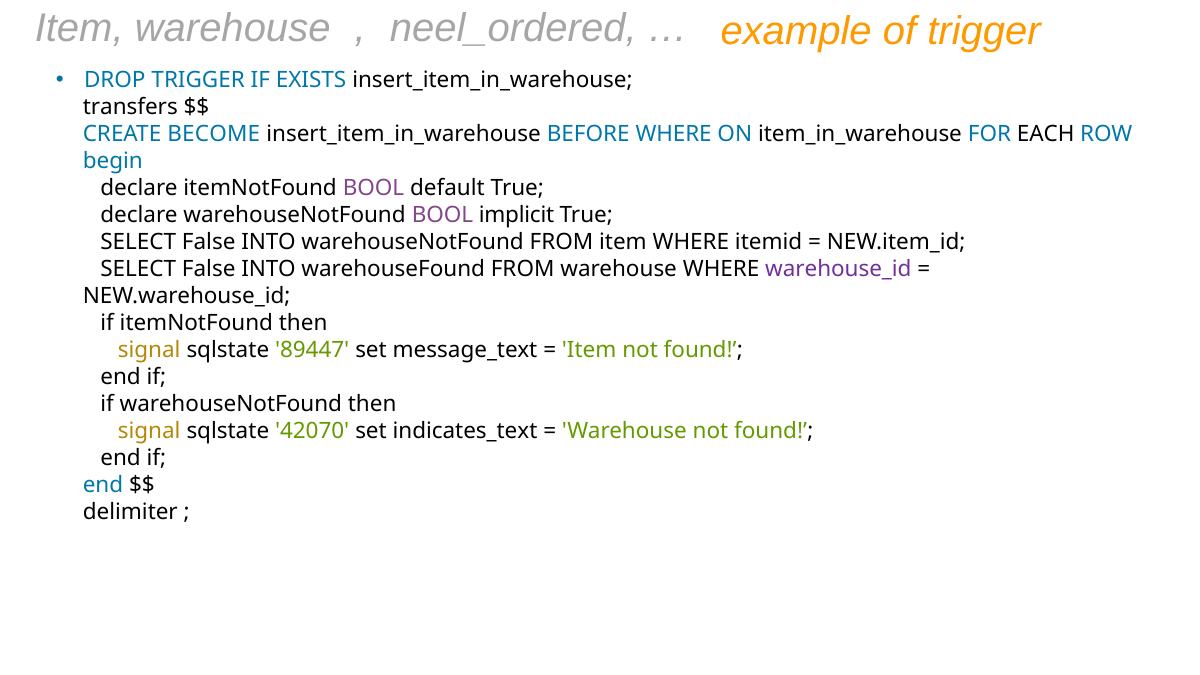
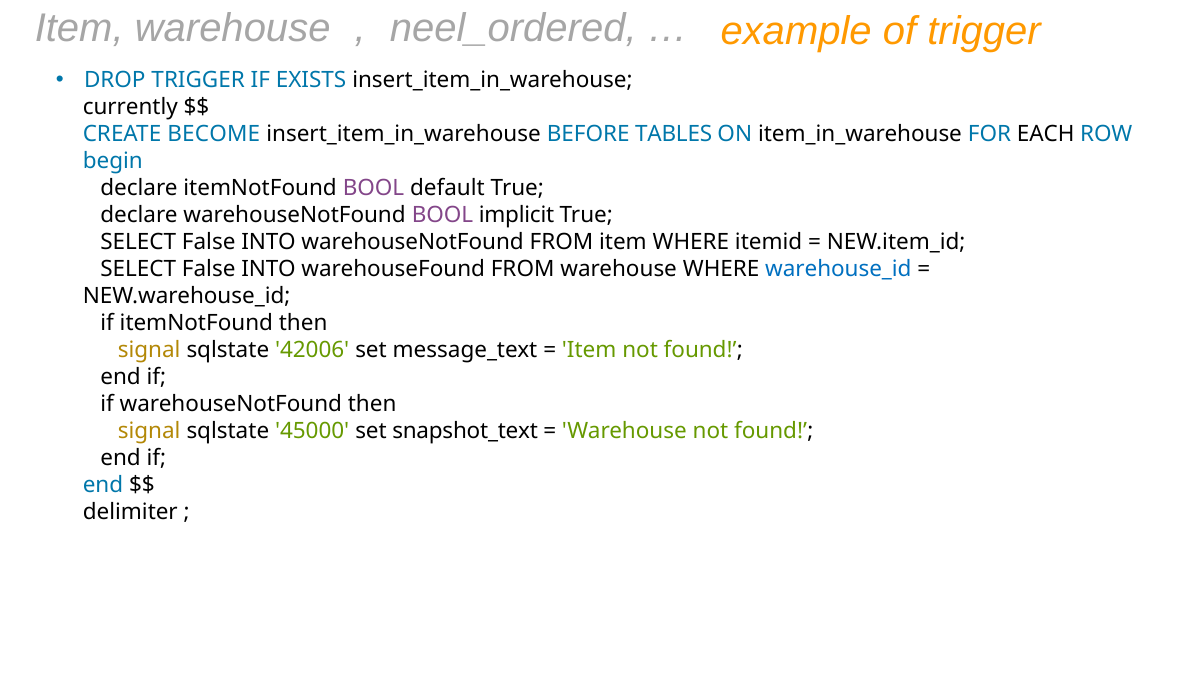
transfers: transfers -> currently
BEFORE WHERE: WHERE -> TABLES
warehouse_id colour: purple -> blue
89447: 89447 -> 42006
42070: 42070 -> 45000
indicates_text: indicates_text -> snapshot_text
